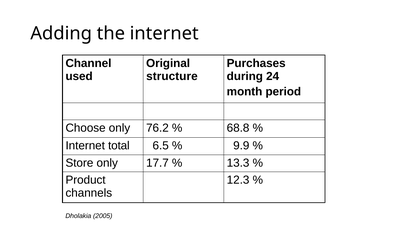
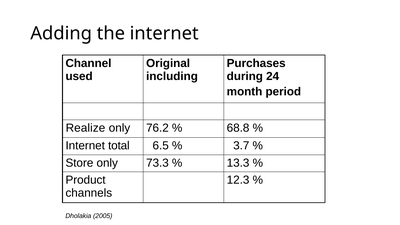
structure: structure -> including
Choose: Choose -> Realize
9.9: 9.9 -> 3.7
17.7: 17.7 -> 73.3
